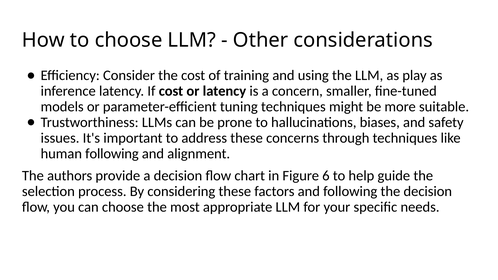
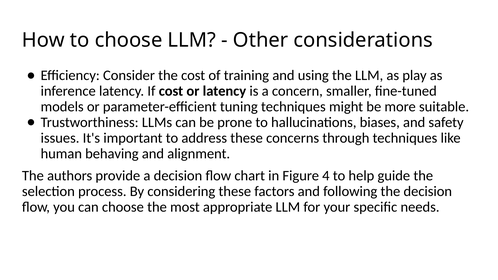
human following: following -> behaving
6: 6 -> 4
